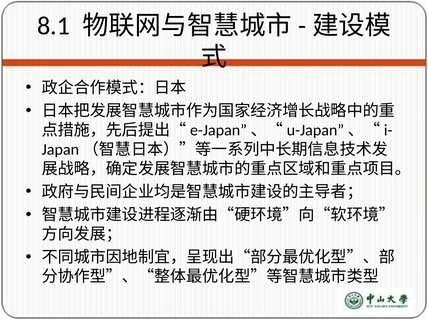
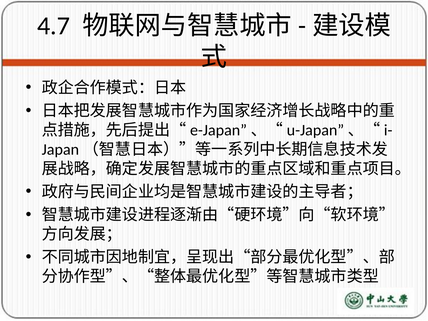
8.1: 8.1 -> 4.7
